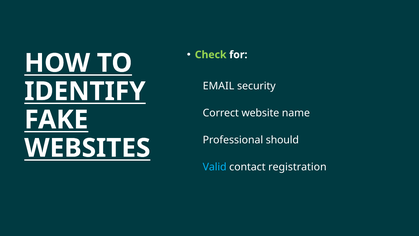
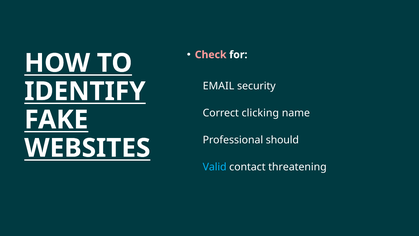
Check colour: light green -> pink
website: website -> clicking
registration: registration -> threatening
